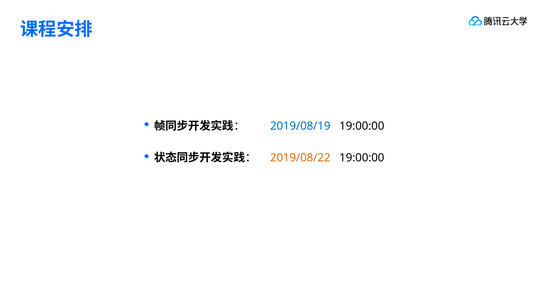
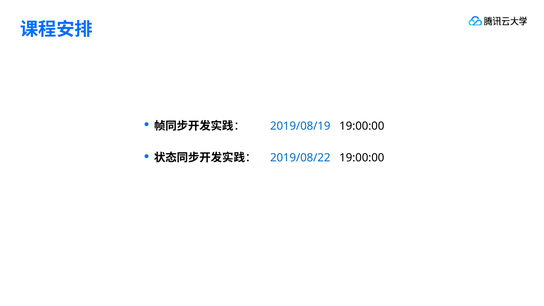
2019/08/22 colour: orange -> blue
